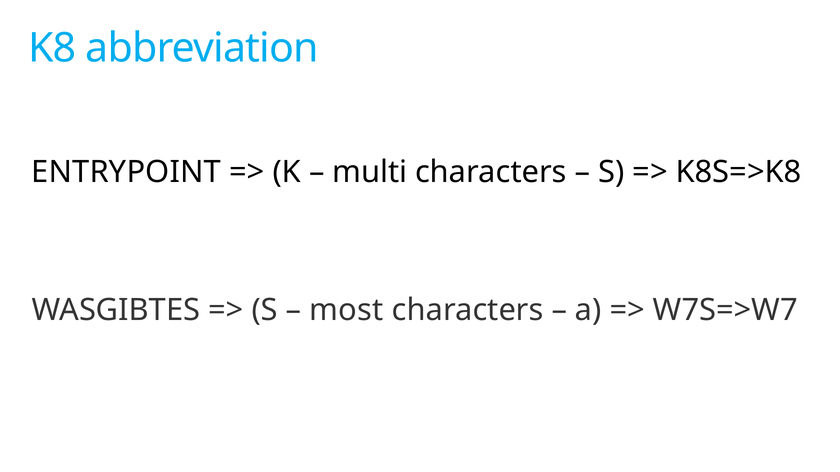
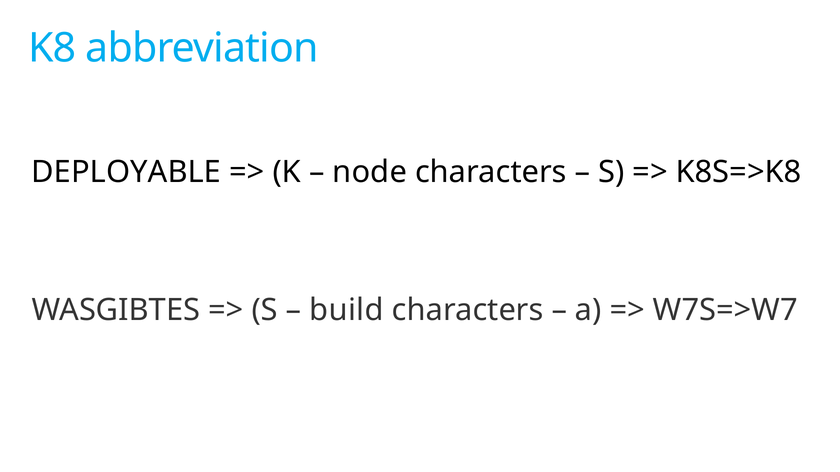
ENTRYPOINT: ENTRYPOINT -> DEPLOYABLE
multi: multi -> node
most: most -> build
